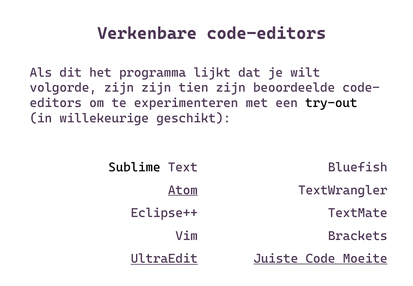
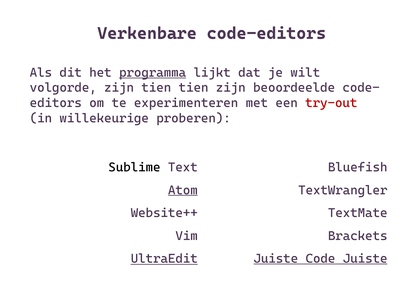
programma underline: none -> present
zijn zijn: zijn -> tien
try-out colour: black -> red
geschikt: geschikt -> proberen
Eclipse++: Eclipse++ -> Website++
Code Moeite: Moeite -> Juiste
